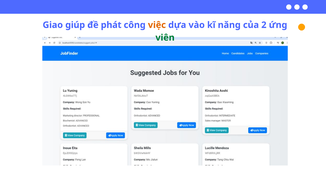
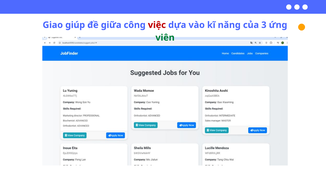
phát: phát -> giữa
việc colour: orange -> red
2: 2 -> 3
